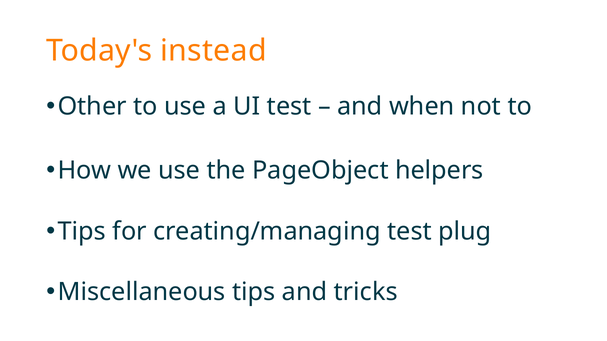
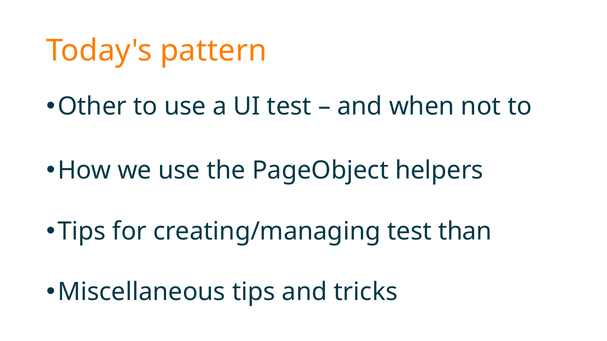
instead: instead -> pattern
plug: plug -> than
